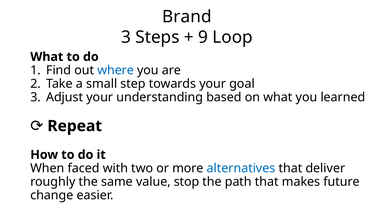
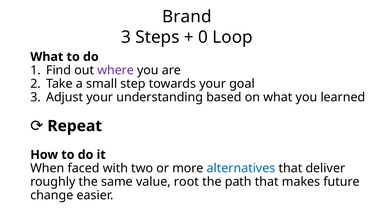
9: 9 -> 0
where colour: blue -> purple
stop: stop -> root
